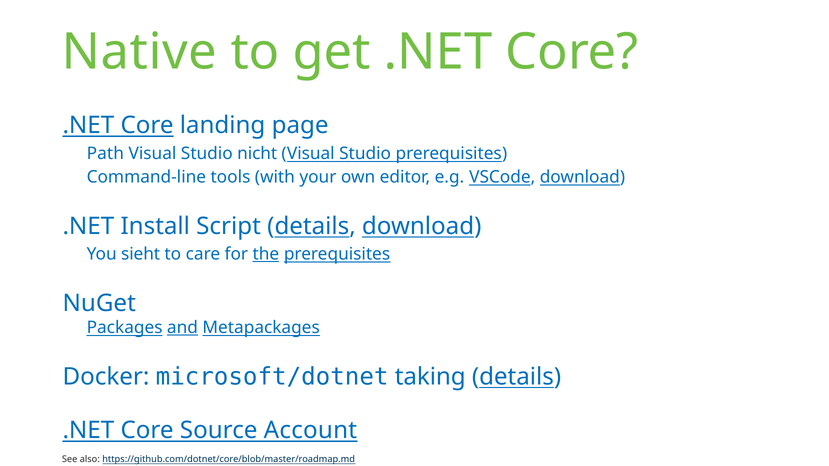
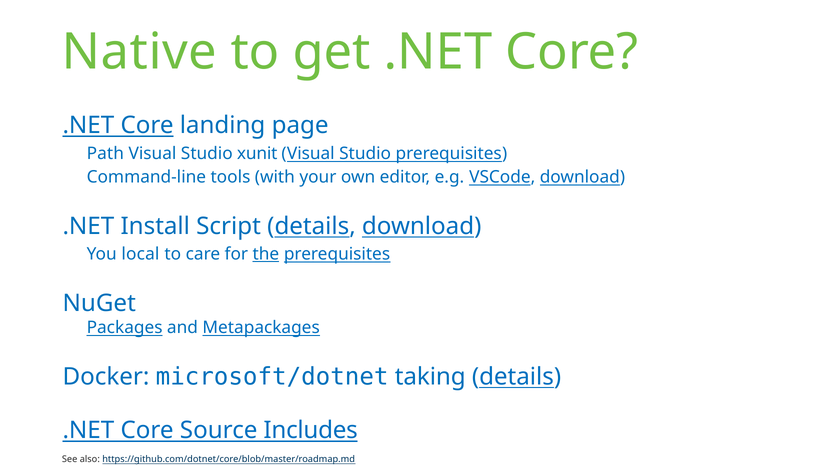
nicht: nicht -> xunit
sieht: sieht -> local
and underline: present -> none
Account: Account -> Includes
